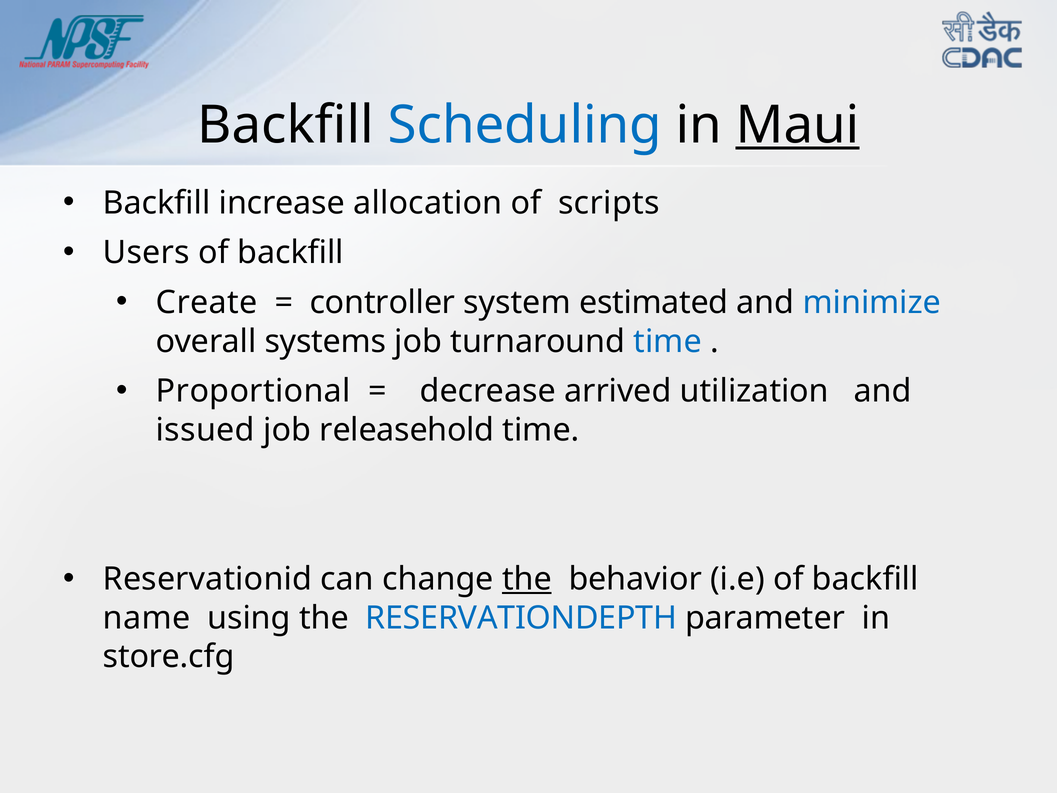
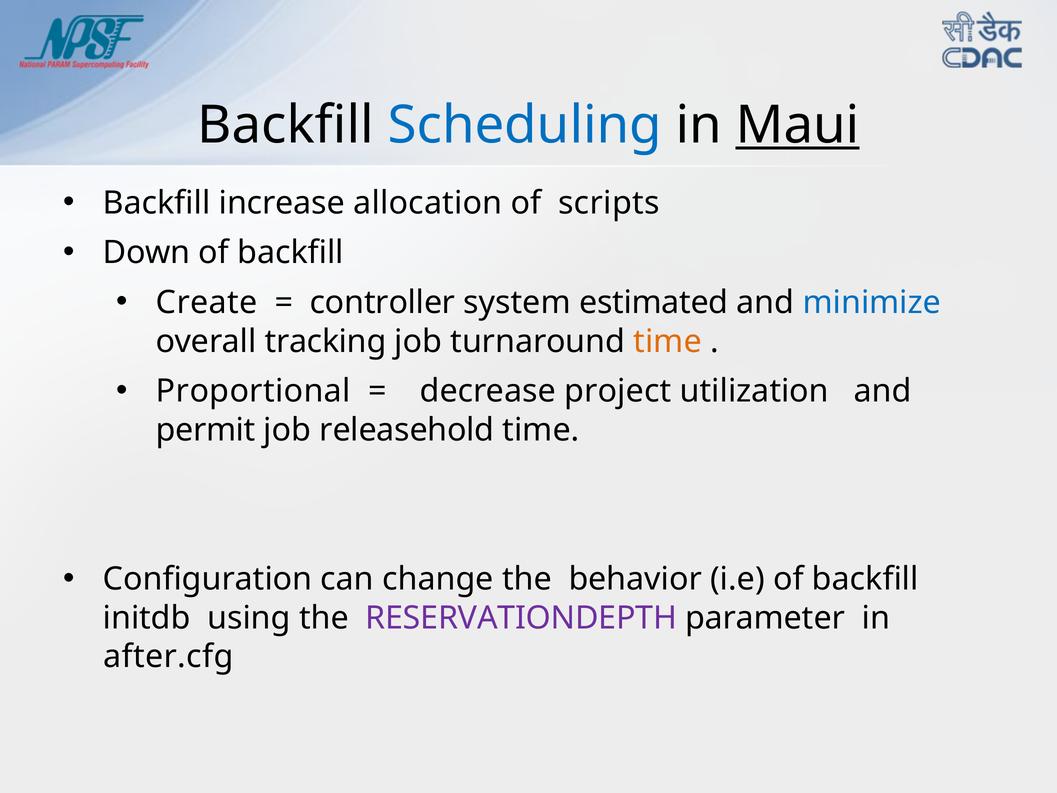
Users: Users -> Down
systems: systems -> tracking
time at (668, 341) colour: blue -> orange
arrived: arrived -> project
issued: issued -> permit
Reservationid: Reservationid -> Configuration
the at (527, 579) underline: present -> none
name: name -> initdb
RESERVATIONDEPTH colour: blue -> purple
store.cfg: store.cfg -> after.cfg
